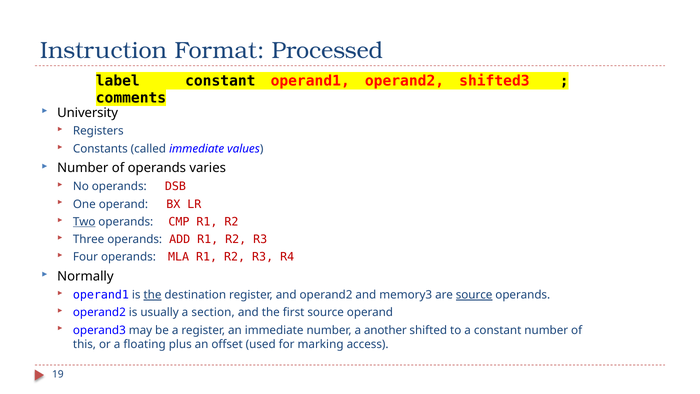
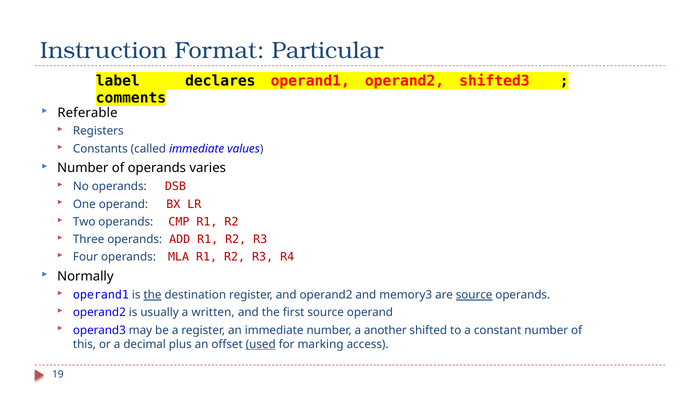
Processed: Processed -> Particular
label constant: constant -> declares
University: University -> Referable
Two underline: present -> none
section: section -> written
floating: floating -> decimal
used underline: none -> present
